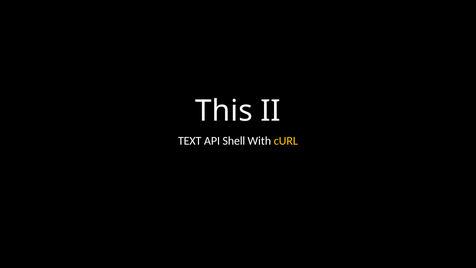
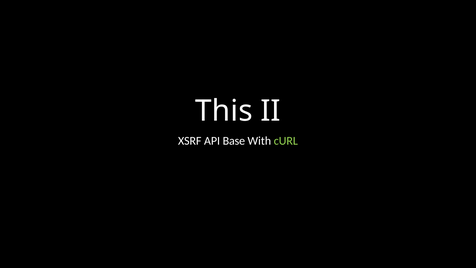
TEXT: TEXT -> XSRF
Shell: Shell -> Base
cURL colour: yellow -> light green
